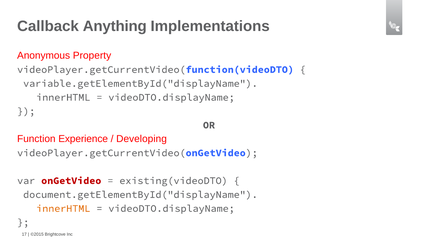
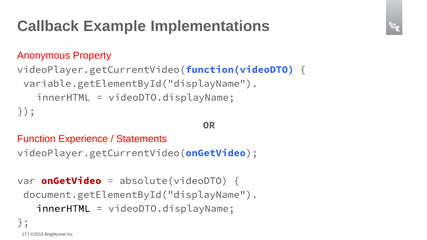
Anything: Anything -> Example
Developing: Developing -> Statements
existing(videoDTO: existing(videoDTO -> absolute(videoDTO
innerHTML at (63, 209) colour: orange -> black
